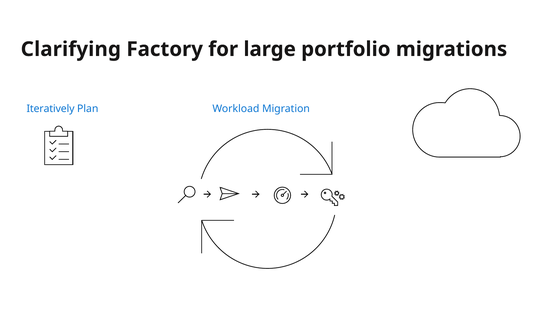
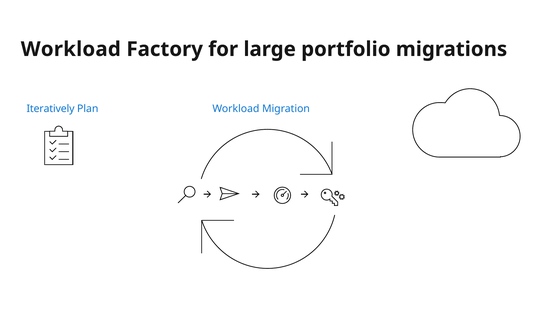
Clarifying at (71, 49): Clarifying -> Workload
